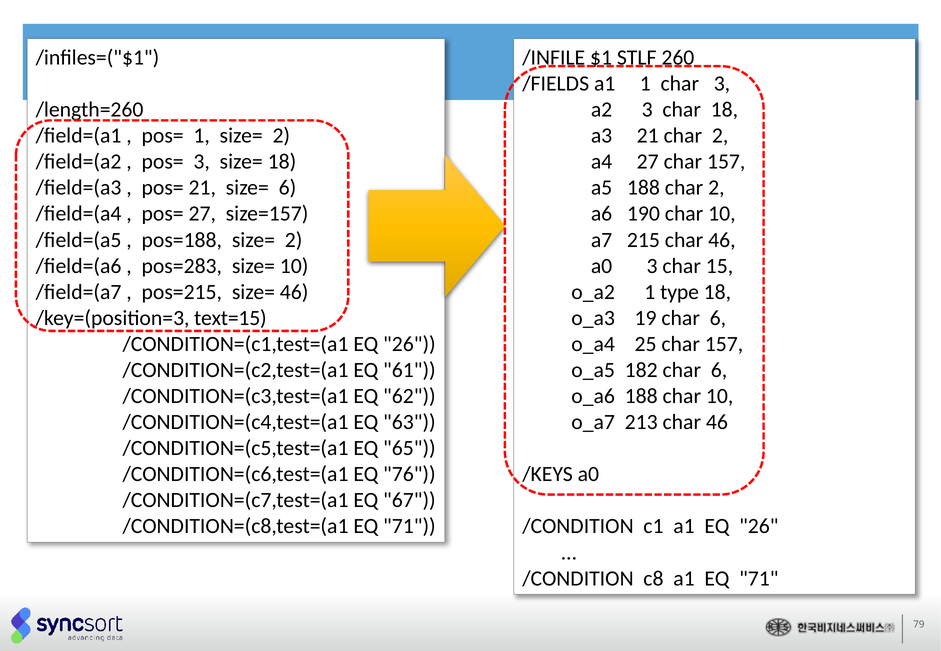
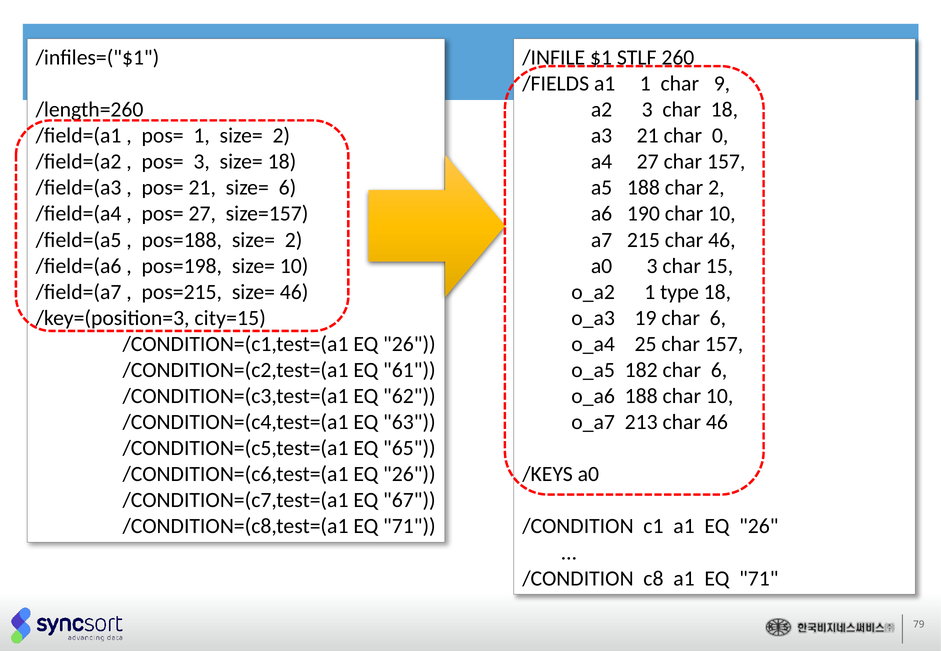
char 3: 3 -> 9
21 char 2: 2 -> 0
pos=283: pos=283 -> pos=198
text=15: text=15 -> city=15
/CONDITION=(c6,test=(a1 EQ 76: 76 -> 26
